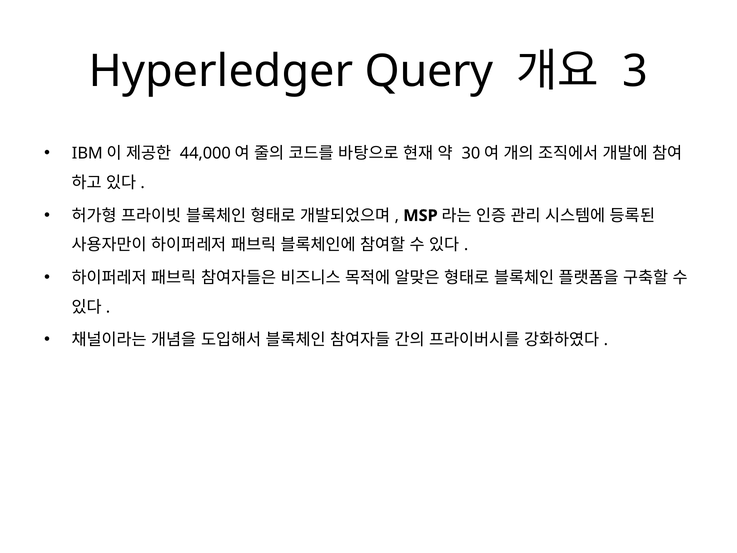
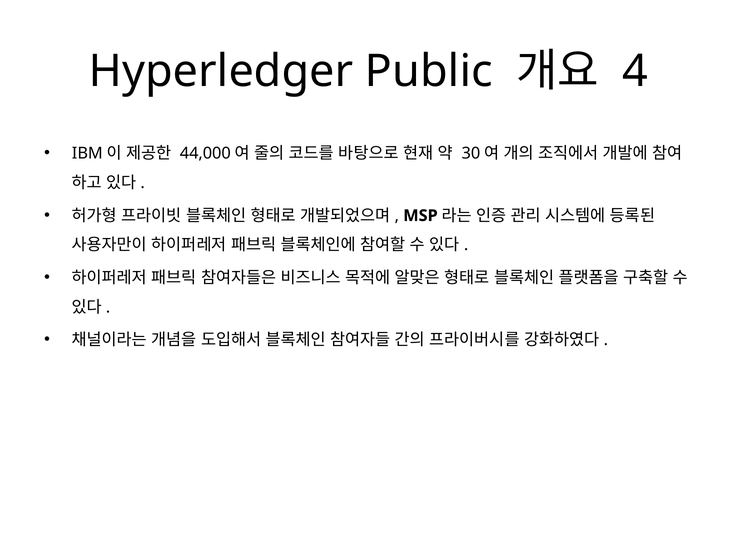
Query: Query -> Public
3: 3 -> 4
